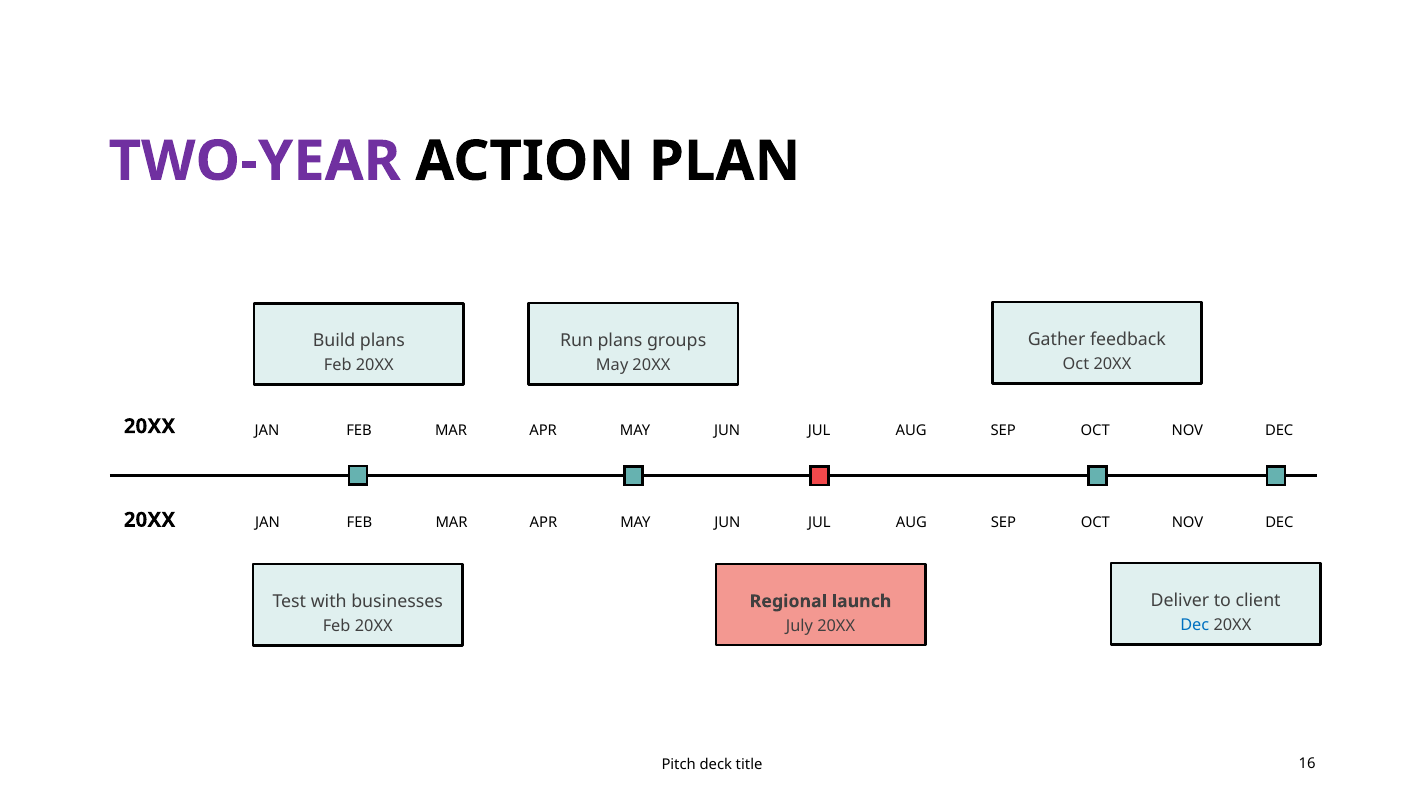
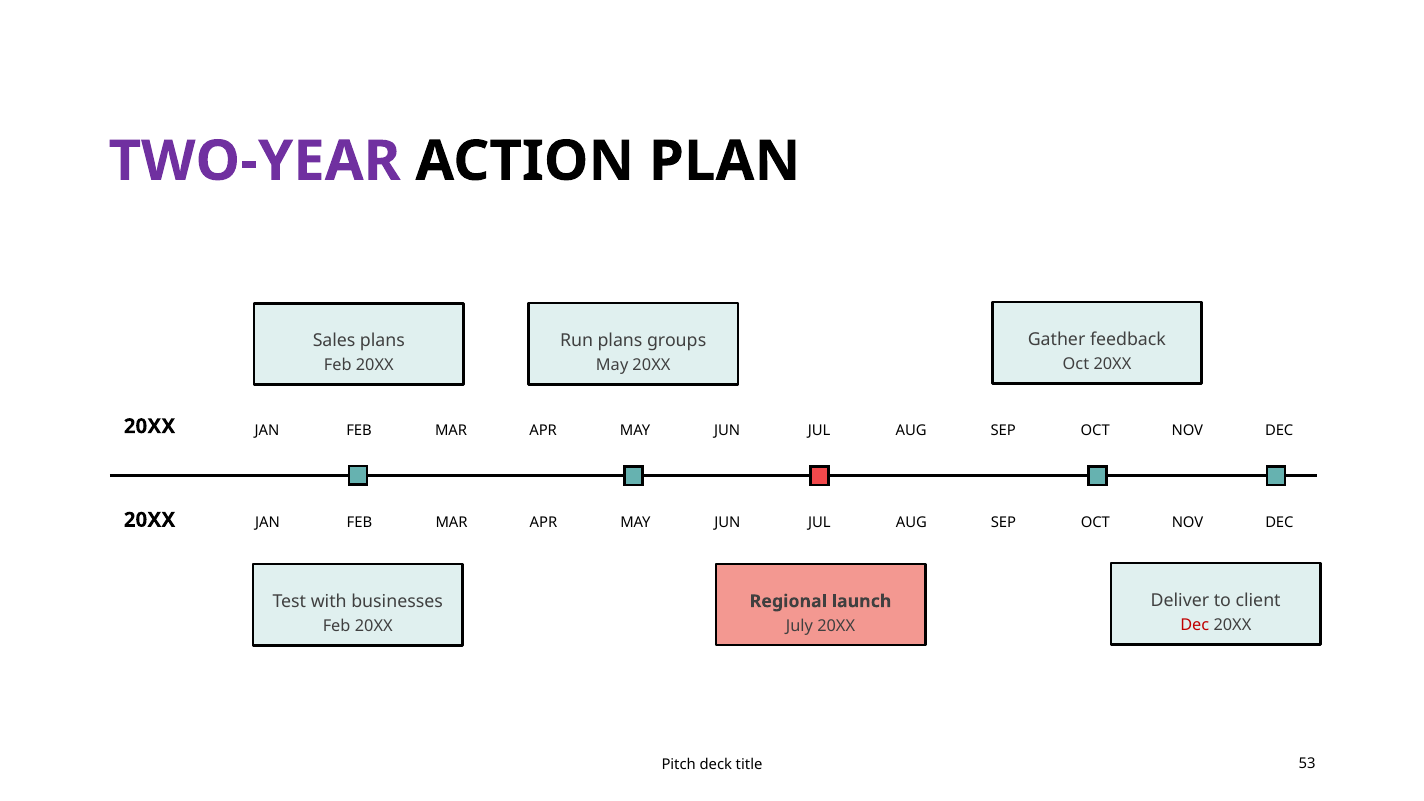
Build: Build -> Sales
Dec at (1195, 625) colour: blue -> red
16: 16 -> 53
